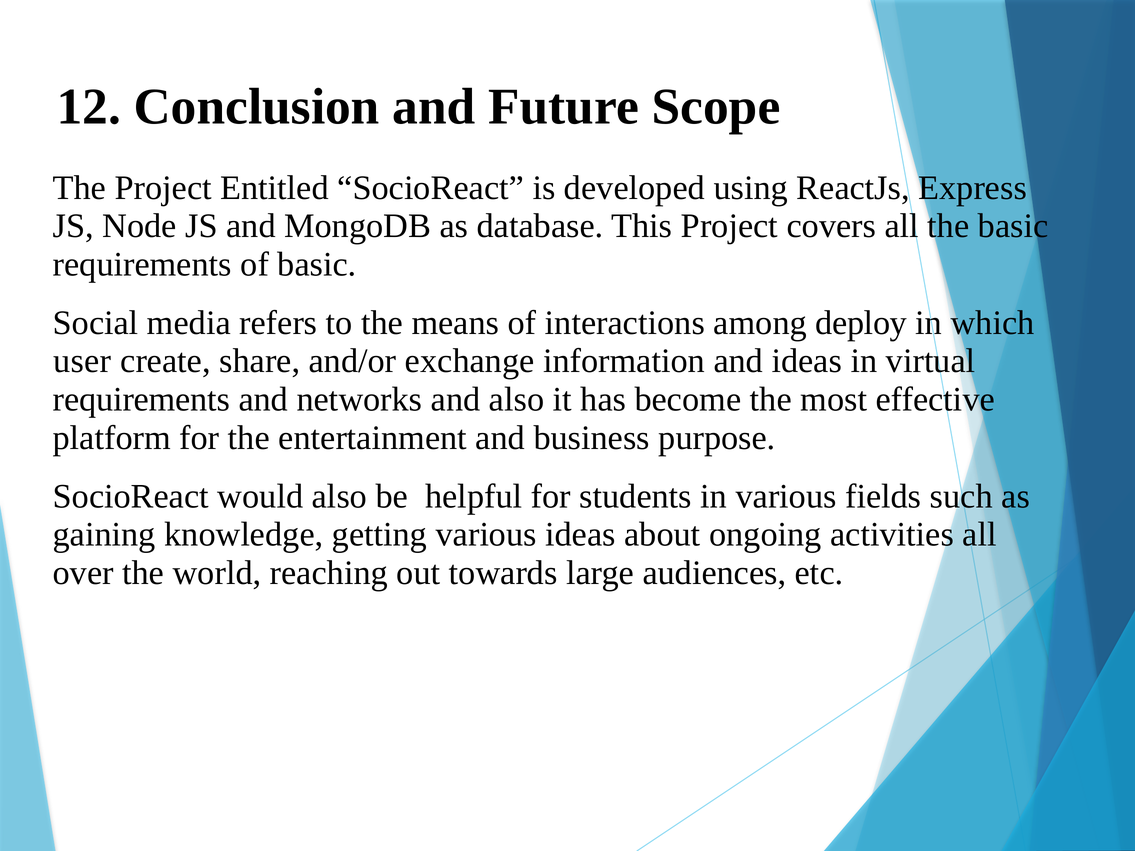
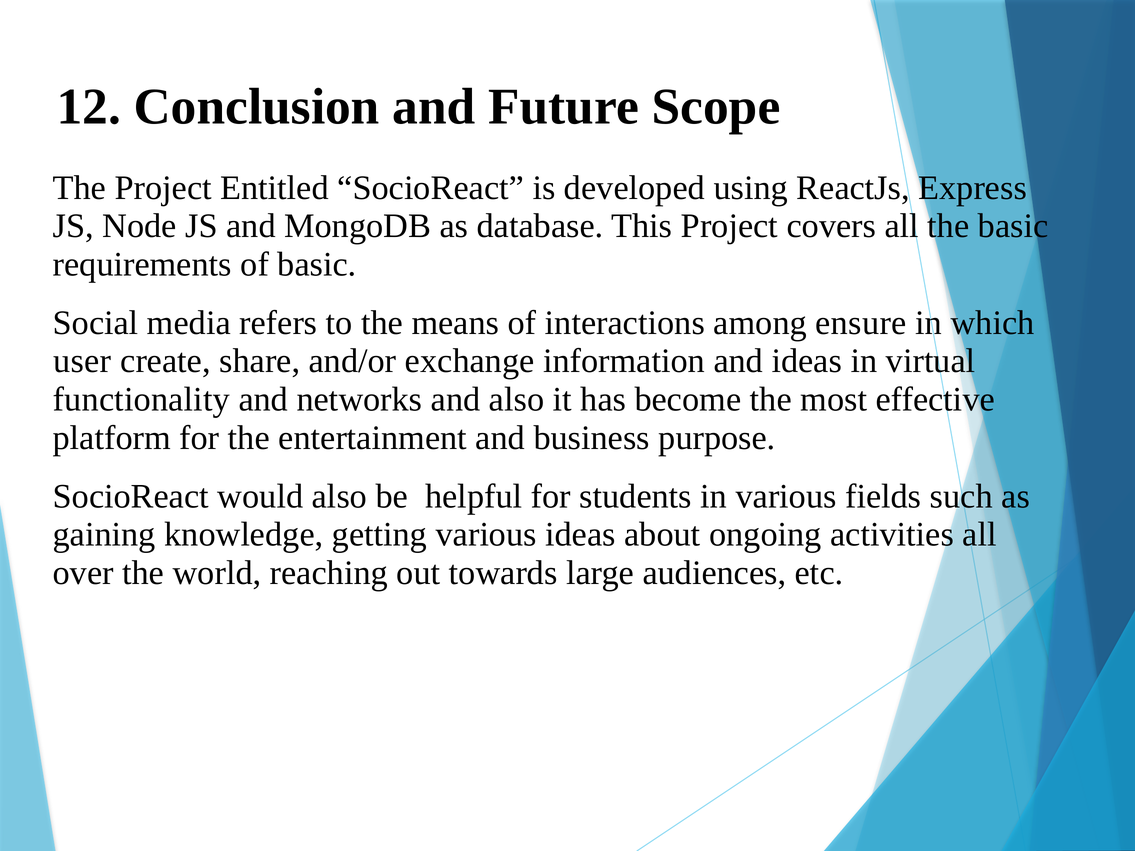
deploy: deploy -> ensure
requirements at (141, 400): requirements -> functionality
